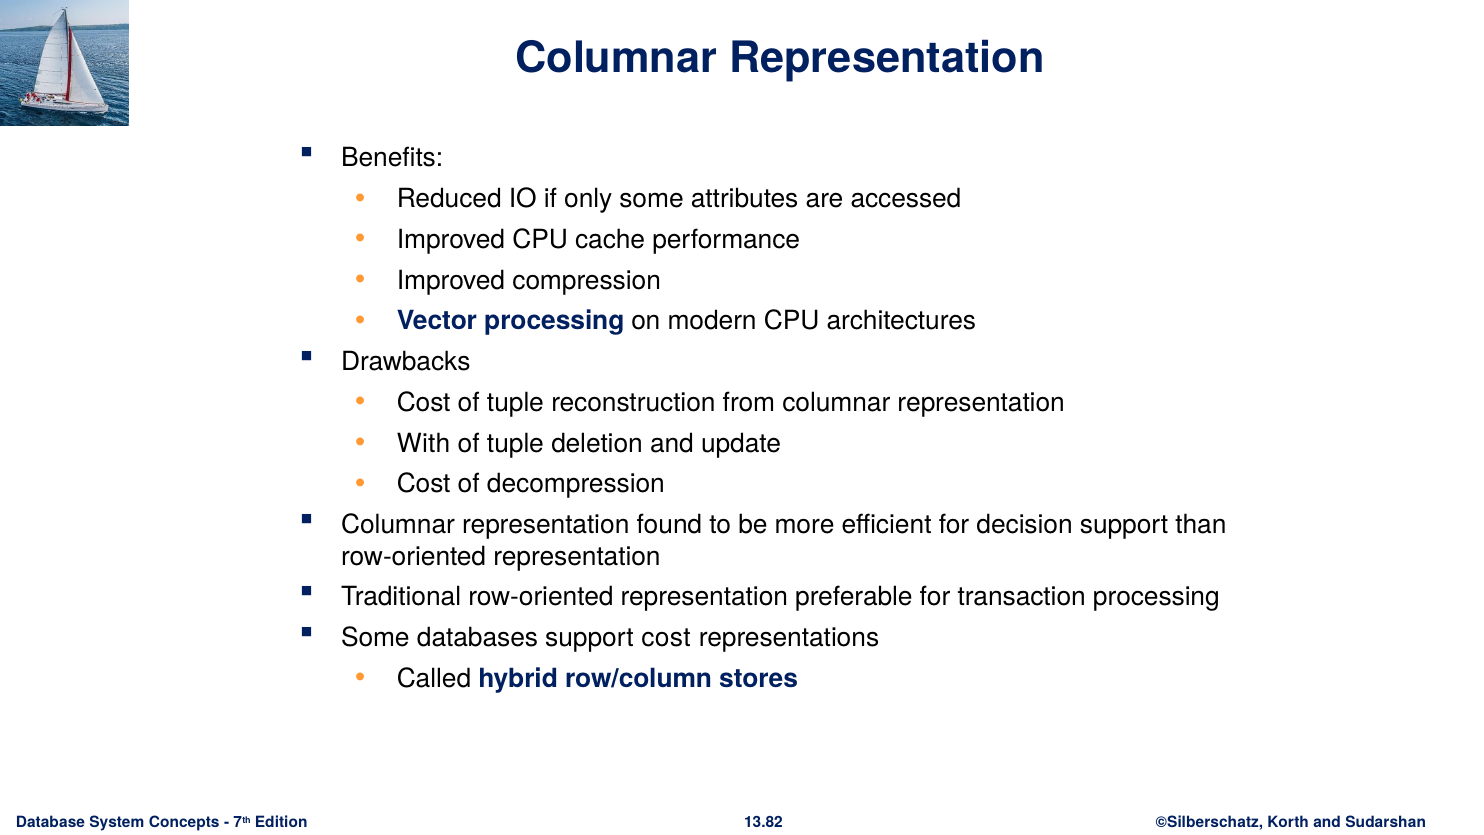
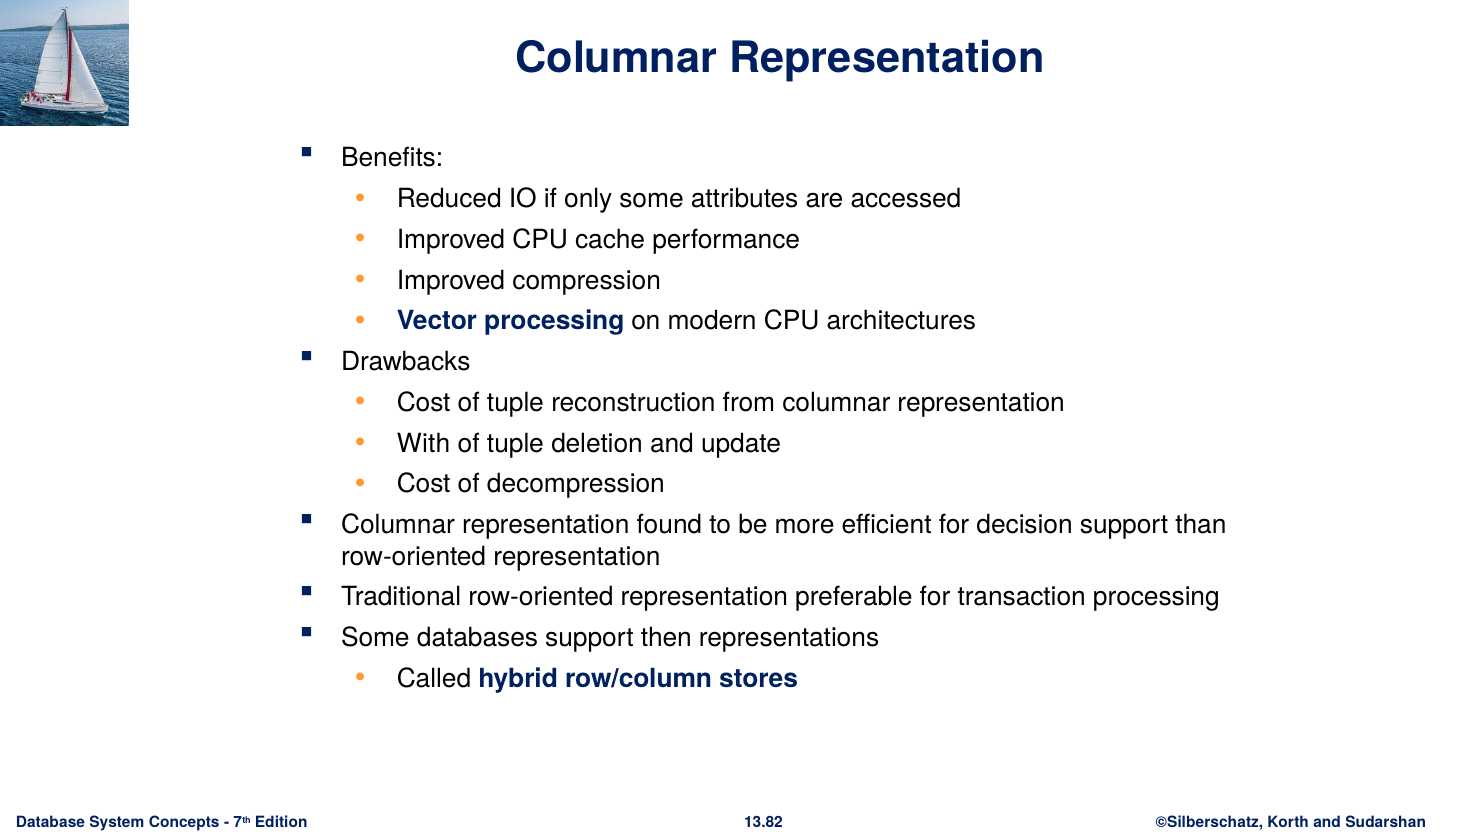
support cost: cost -> then
